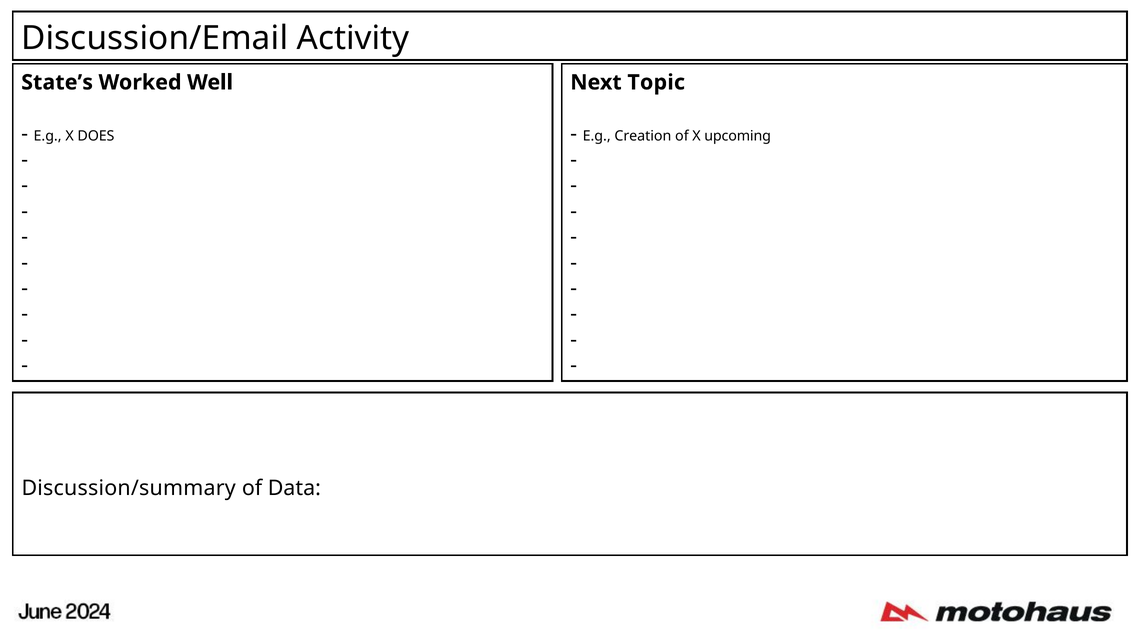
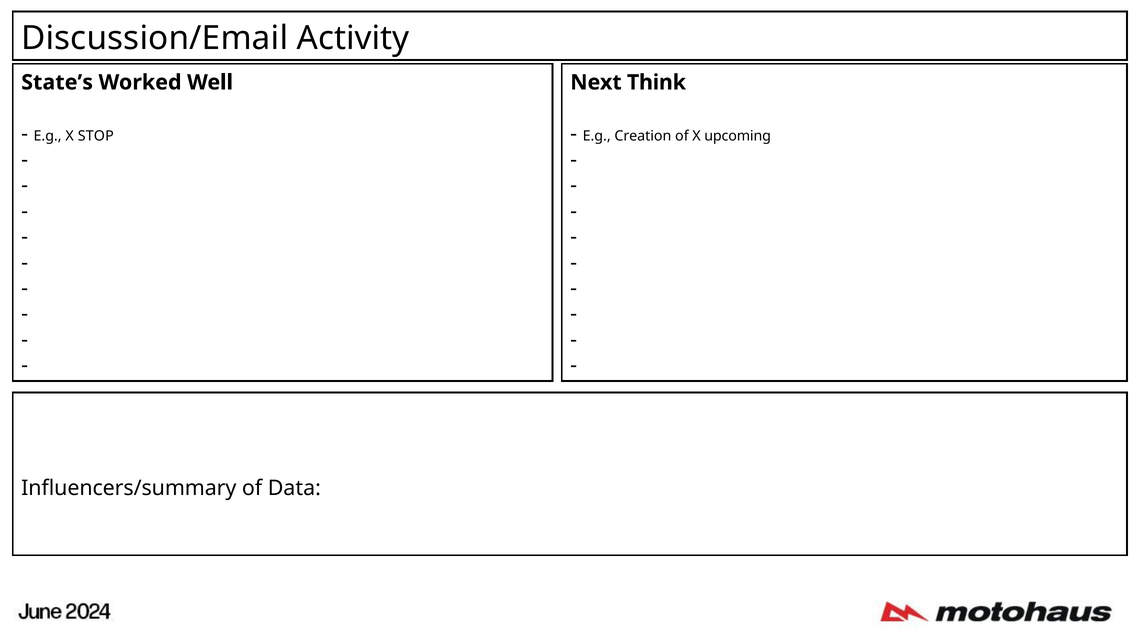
Topic: Topic -> Think
DOES: DOES -> STOP
Discussion/summary: Discussion/summary -> Influencers/summary
